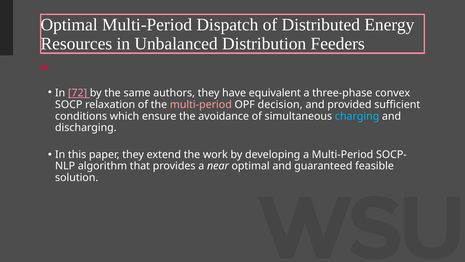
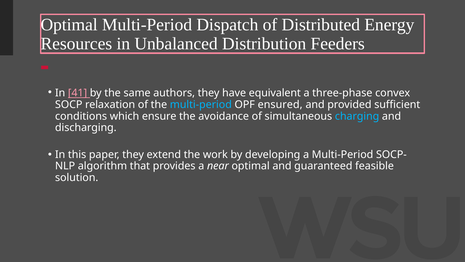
72: 72 -> 41
multi-period at (201, 105) colour: pink -> light blue
decision: decision -> ensured
